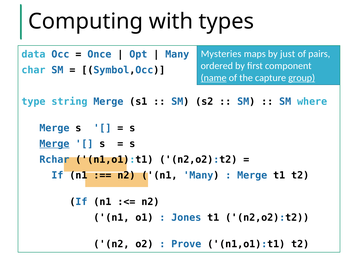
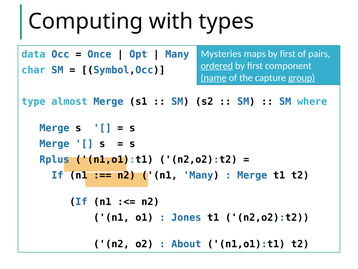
maps by just: just -> first
ordered underline: none -> present
string: string -> almost
Merge at (54, 144) underline: present -> none
Rchar: Rchar -> Rplus
Prove: Prove -> About
